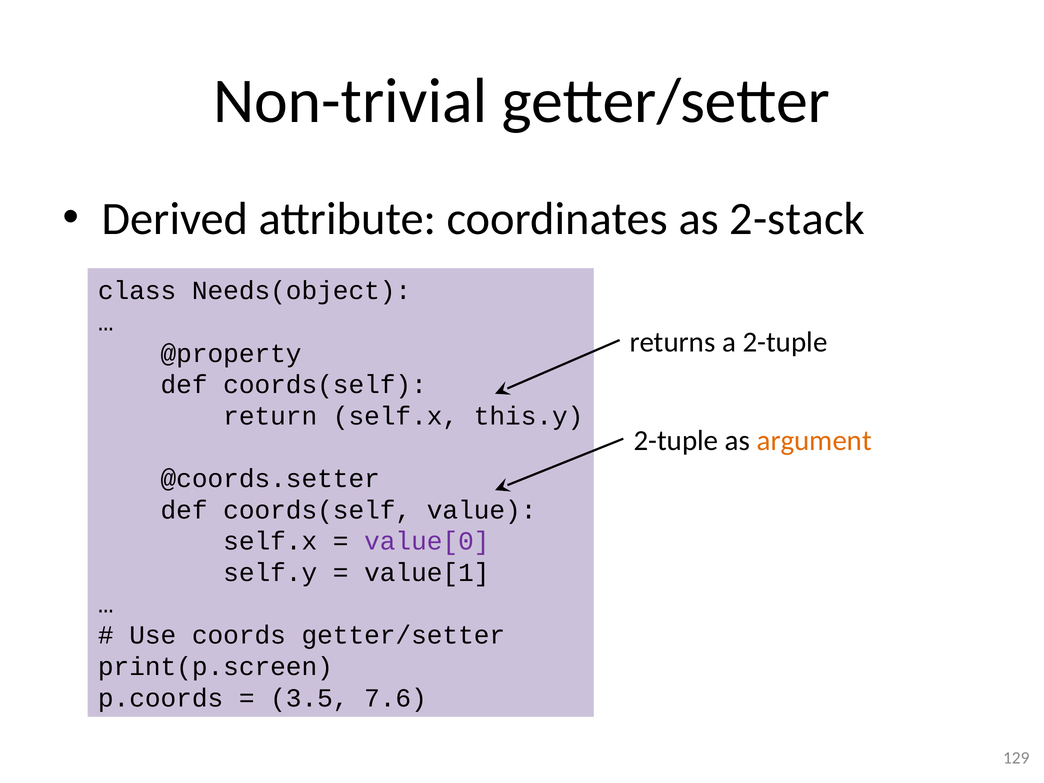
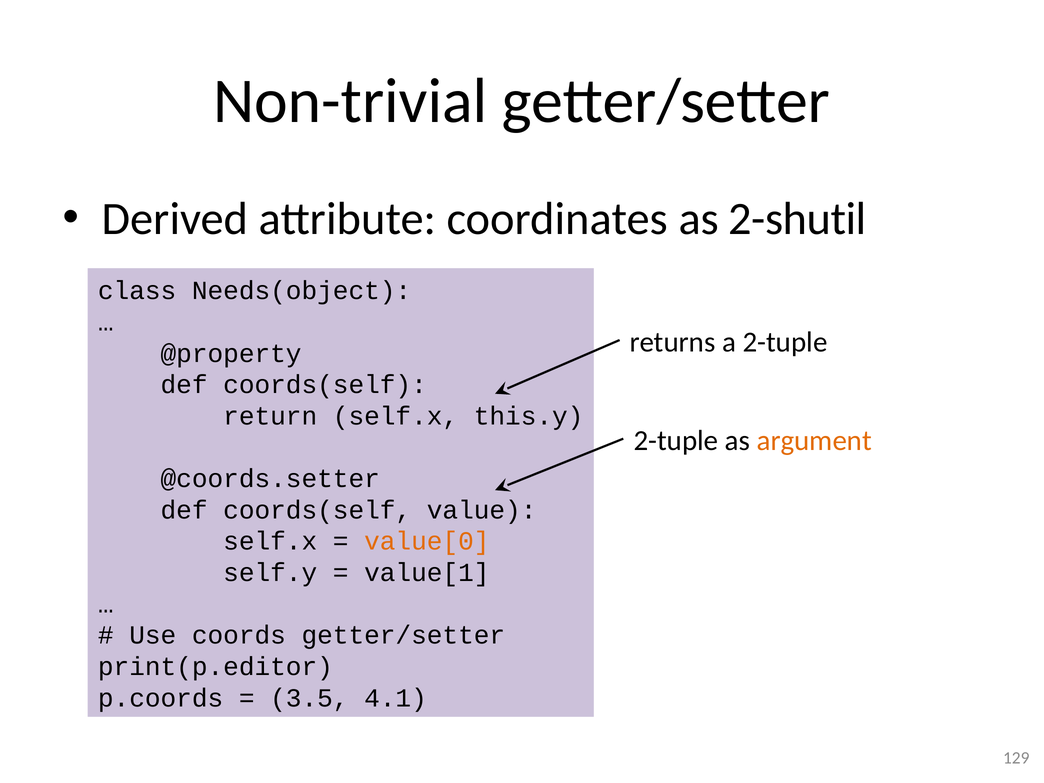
2-stack: 2-stack -> 2-shutil
value[0 colour: purple -> orange
print(p.screen: print(p.screen -> print(p.editor
7.6: 7.6 -> 4.1
